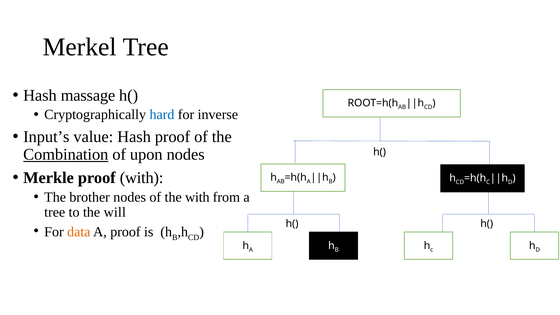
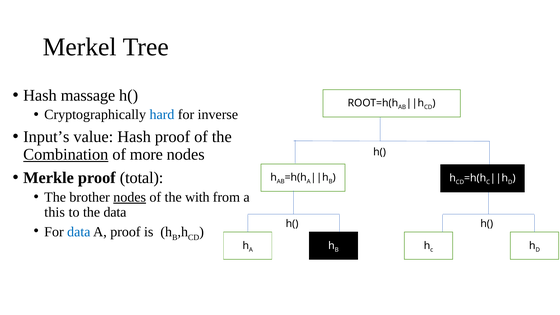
upon: upon -> more
proof with: with -> total
nodes at (130, 197) underline: none -> present
tree at (55, 212): tree -> this
the will: will -> data
data at (79, 232) colour: orange -> blue
